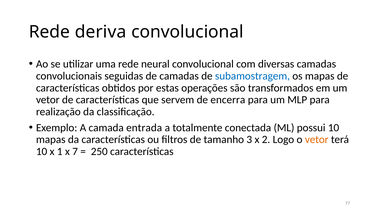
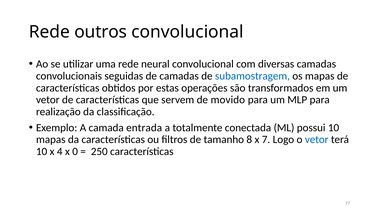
deriva: deriva -> outros
encerra: encerra -> movido
3: 3 -> 8
2: 2 -> 7
vetor at (317, 140) colour: orange -> blue
1: 1 -> 4
7: 7 -> 0
